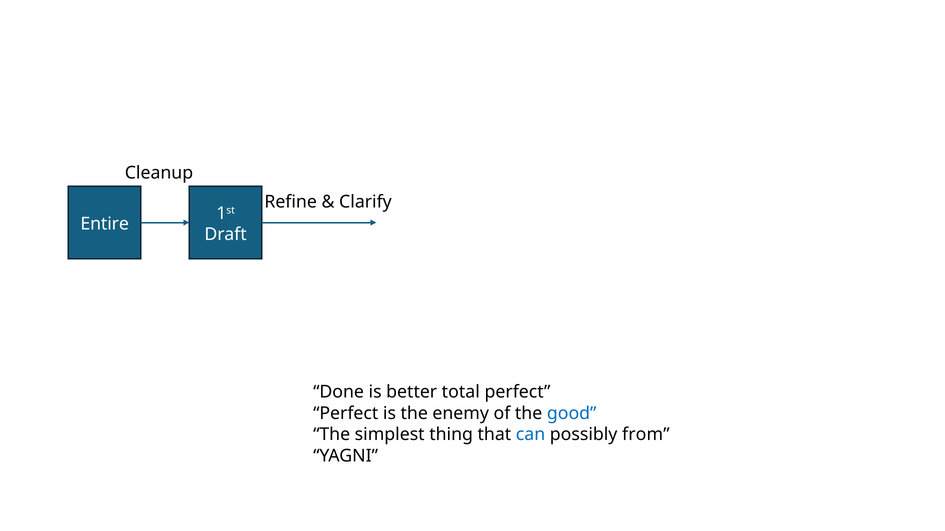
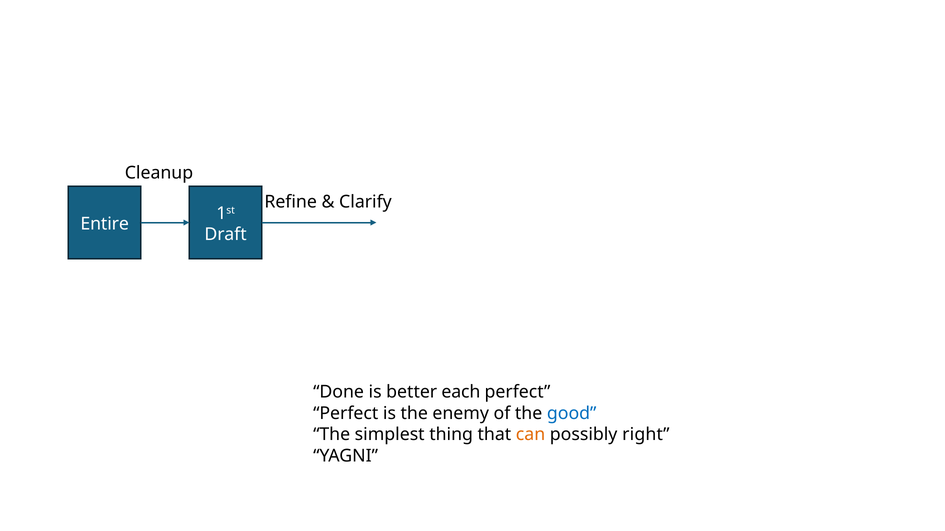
total: total -> each
can colour: blue -> orange
from: from -> right
